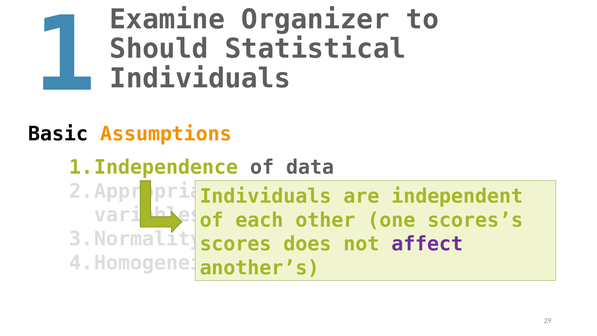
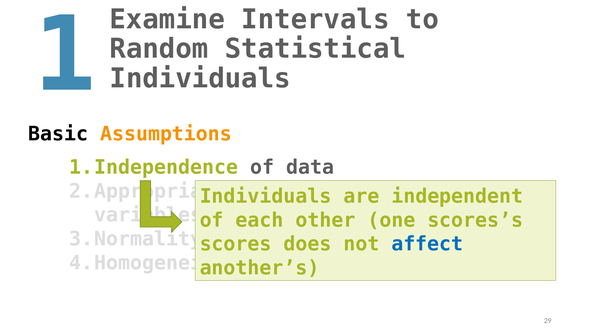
Organizer: Organizer -> Intervals
Should: Should -> Random
affect colour: purple -> blue
